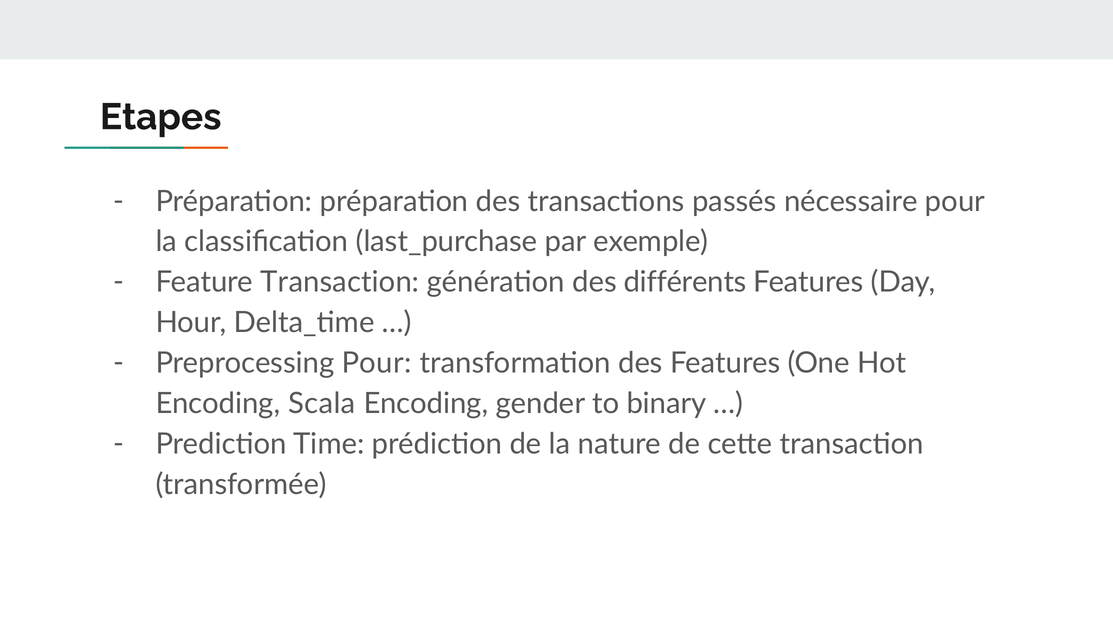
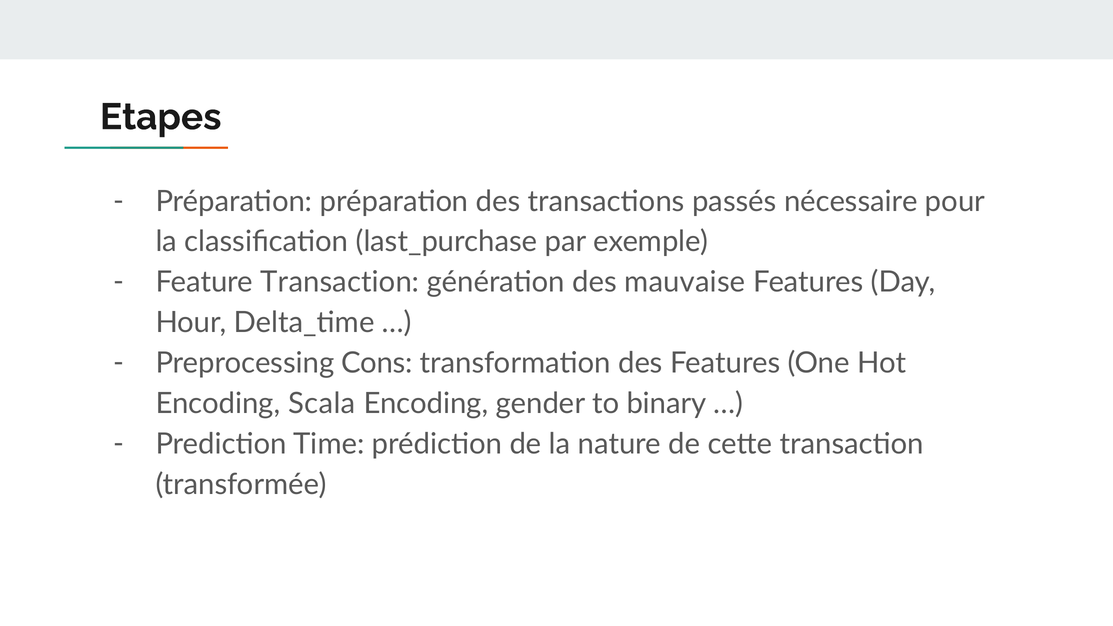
différents: différents -> mauvaise
Preprocessing Pour: Pour -> Cons
